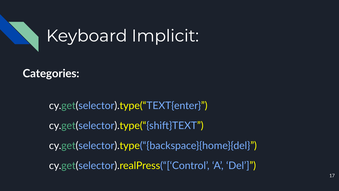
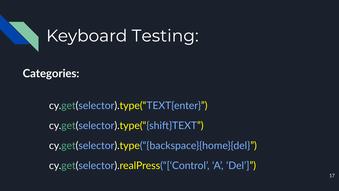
Implicit: Implicit -> Testing
